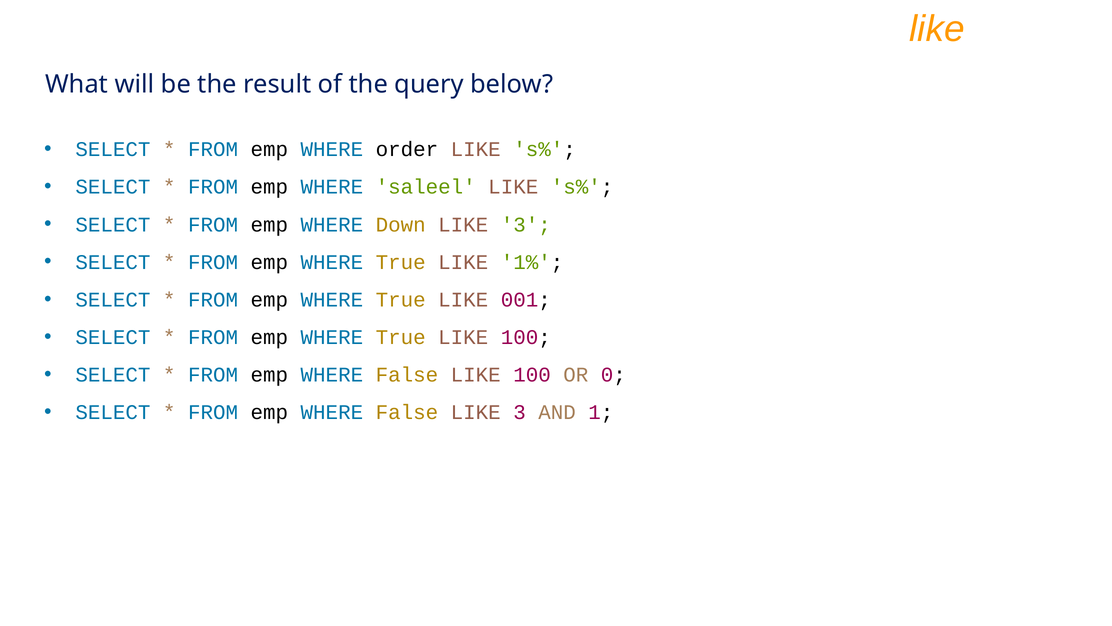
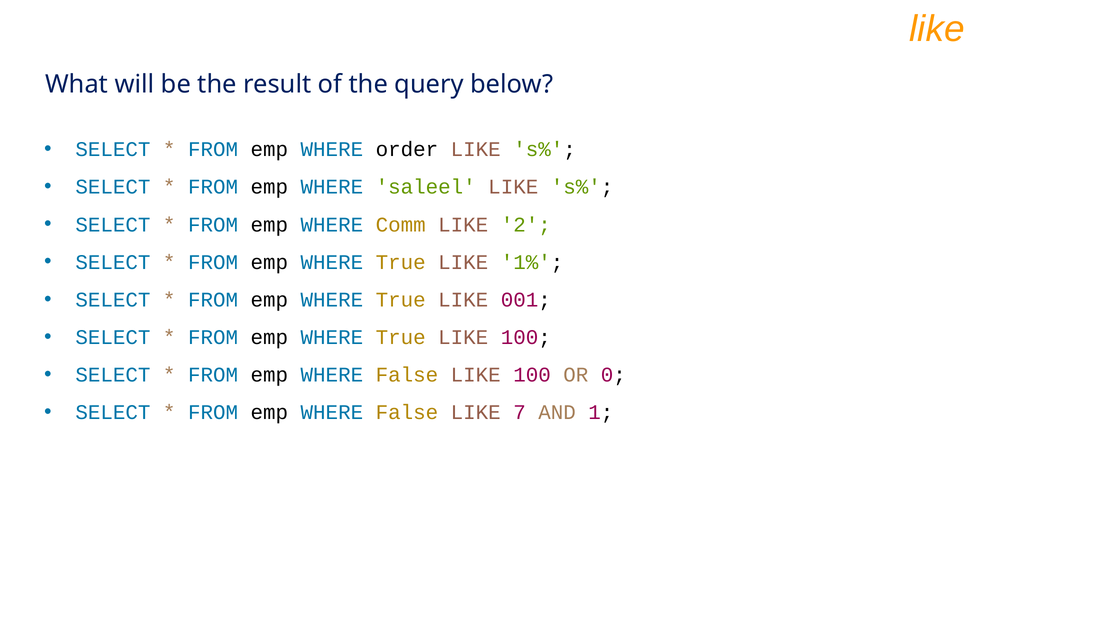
Down: Down -> Comm
3 at (526, 224): 3 -> 2
False LIKE 3: 3 -> 7
